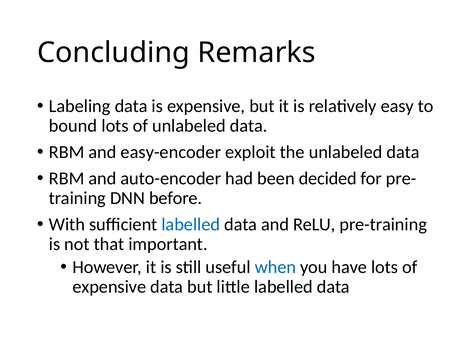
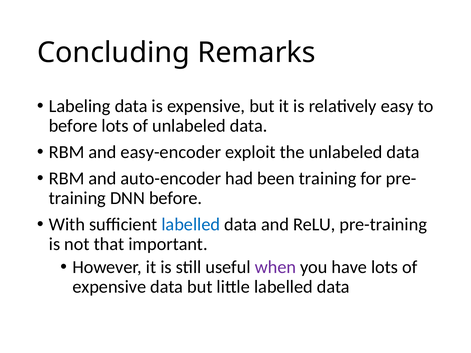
bound at (73, 126): bound -> before
been decided: decided -> training
when colour: blue -> purple
